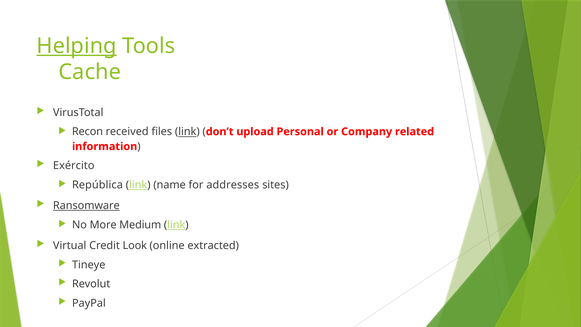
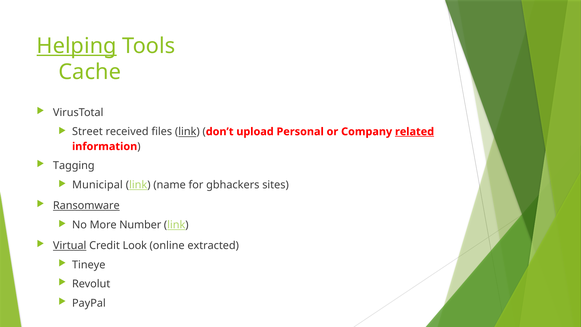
Recon: Recon -> Street
related underline: none -> present
Exército: Exército -> Tagging
República: República -> Municipal
addresses: addresses -> gbhackers
Medium: Medium -> Number
Virtual underline: none -> present
